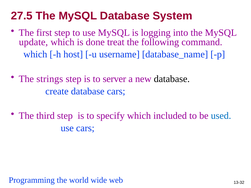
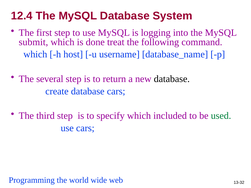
27.5: 27.5 -> 12.4
update: update -> submit
strings: strings -> several
server: server -> return
used colour: blue -> green
